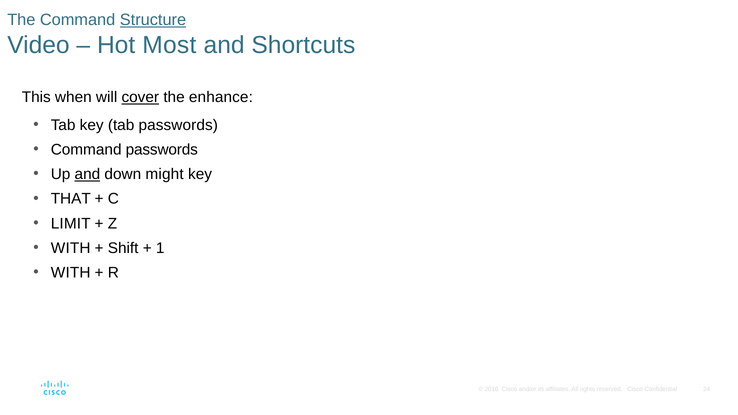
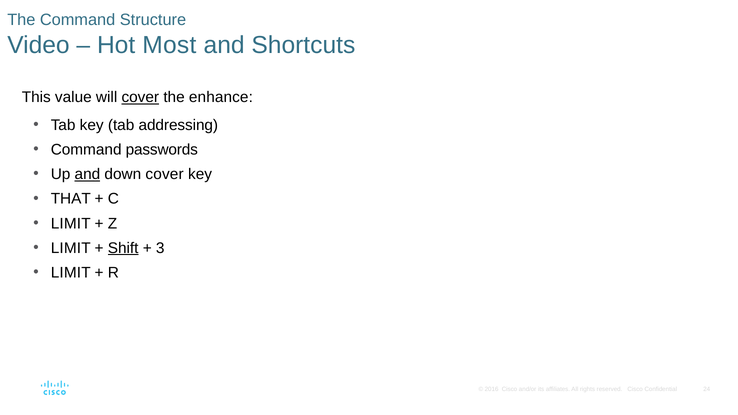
Structure underline: present -> none
when: when -> value
tab passwords: passwords -> addressing
down might: might -> cover
WITH at (71, 248): WITH -> LIMIT
Shift underline: none -> present
1: 1 -> 3
WITH at (71, 273): WITH -> LIMIT
